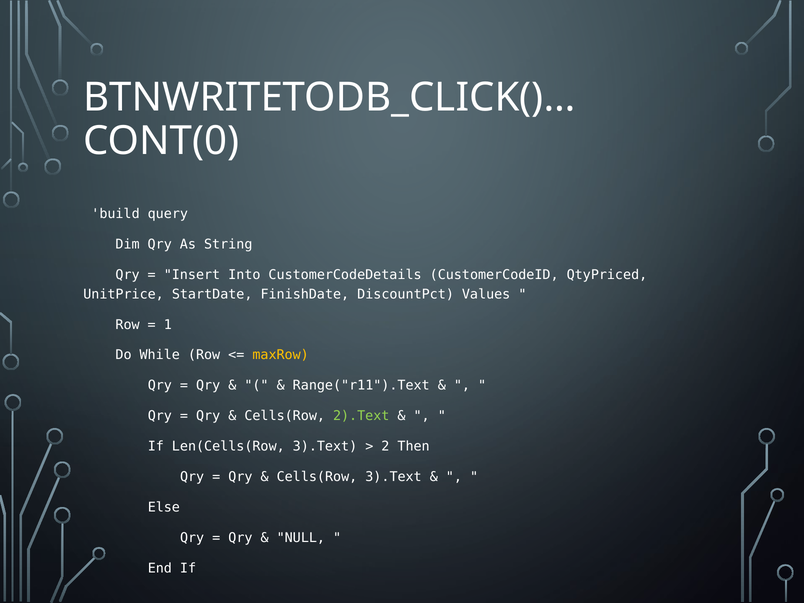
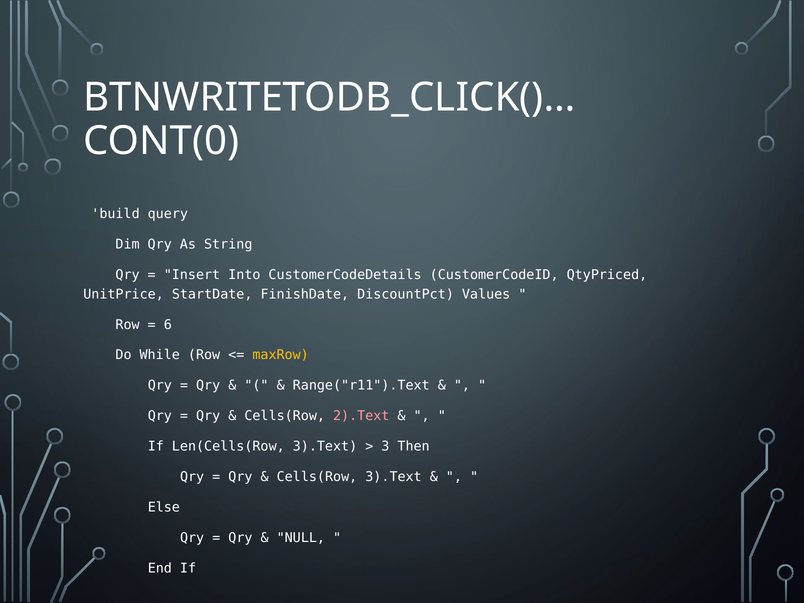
1: 1 -> 6
2).Text colour: light green -> pink
2: 2 -> 3
